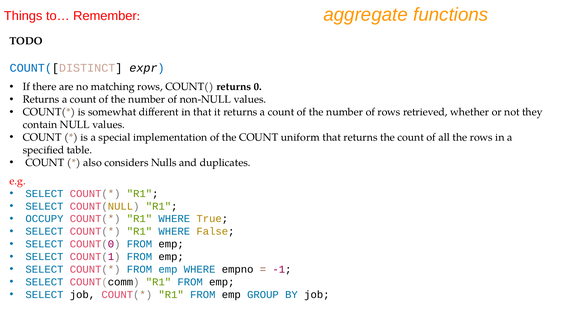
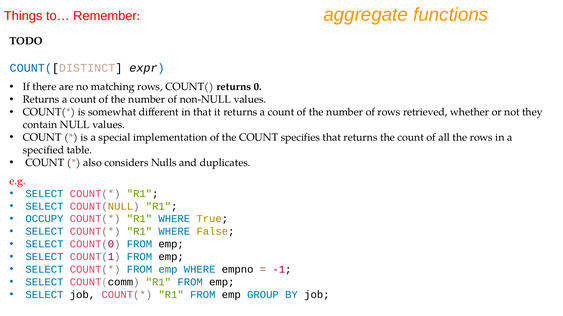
uniform: uniform -> specifies
